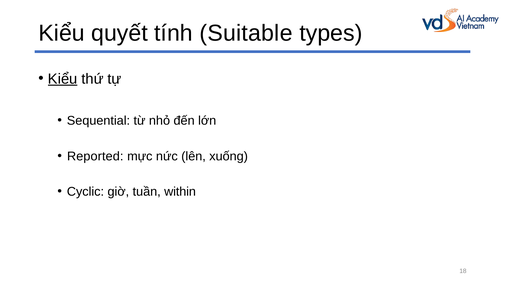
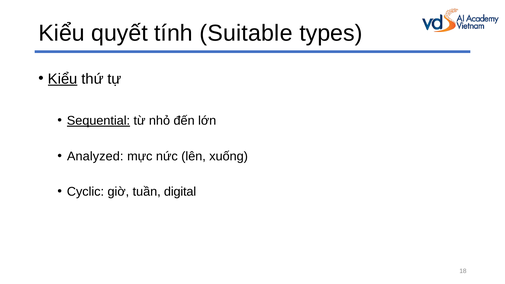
Sequential underline: none -> present
Reported: Reported -> Analyzed
within: within -> digital
